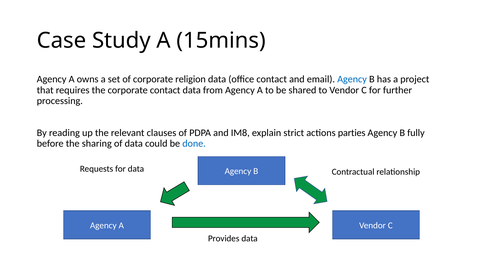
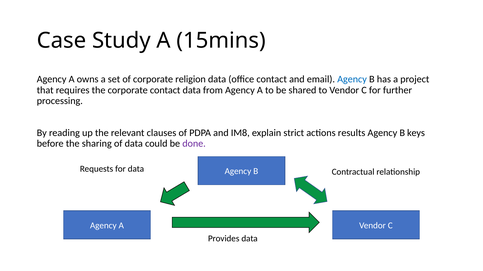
parties: parties -> results
fully: fully -> keys
done colour: blue -> purple
